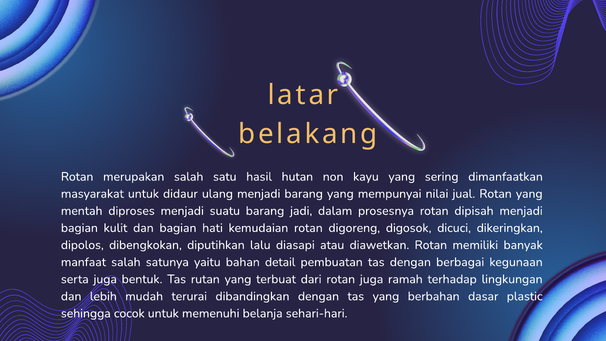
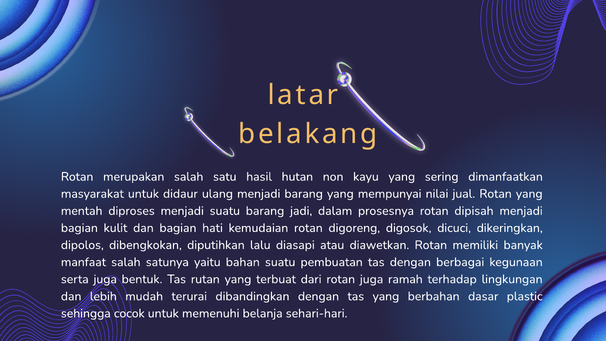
bahan detail: detail -> suatu
